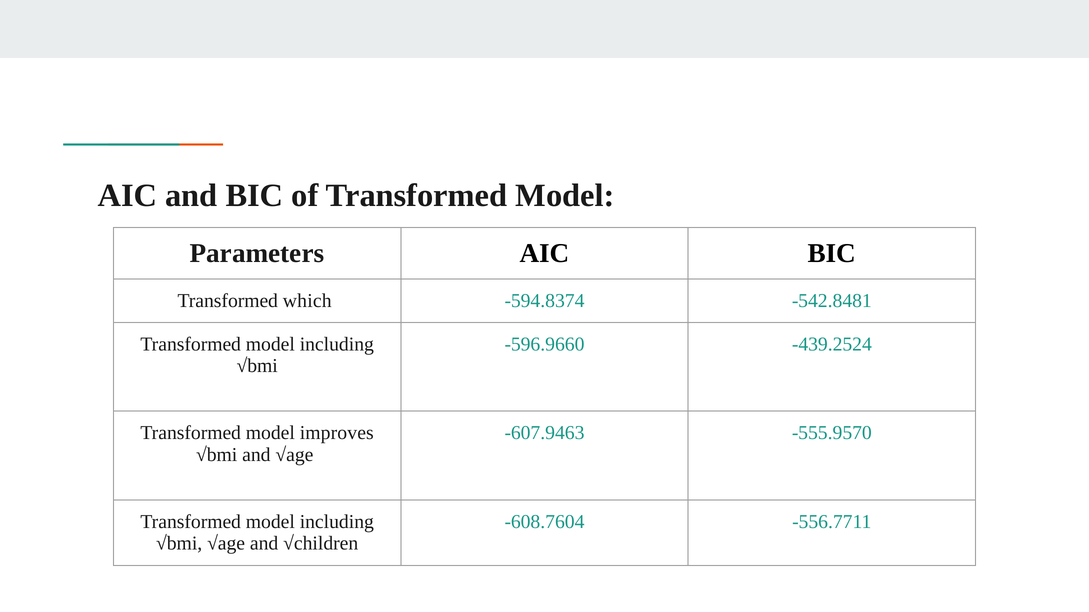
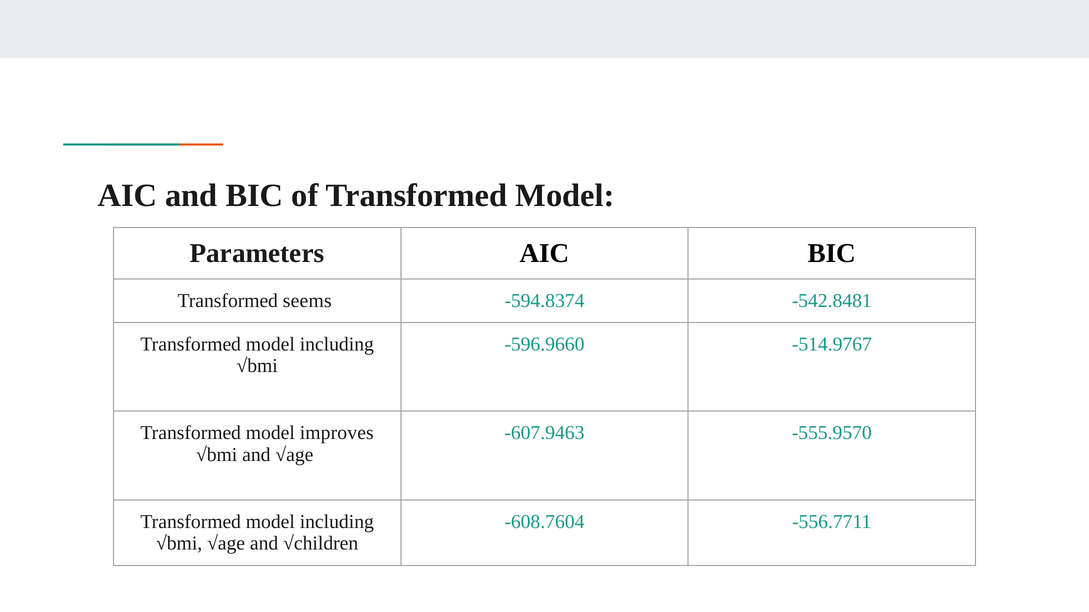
which: which -> seems
-439.2524: -439.2524 -> -514.9767
